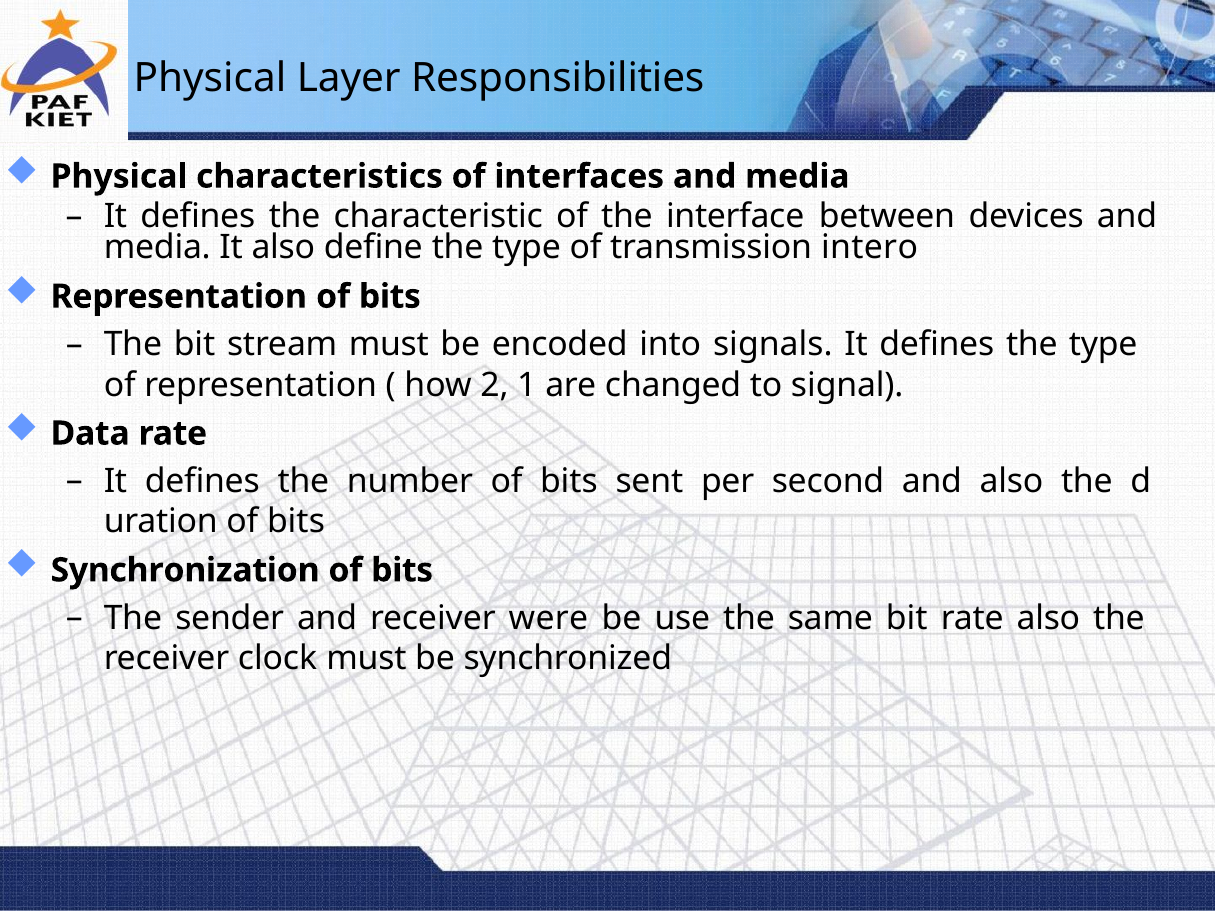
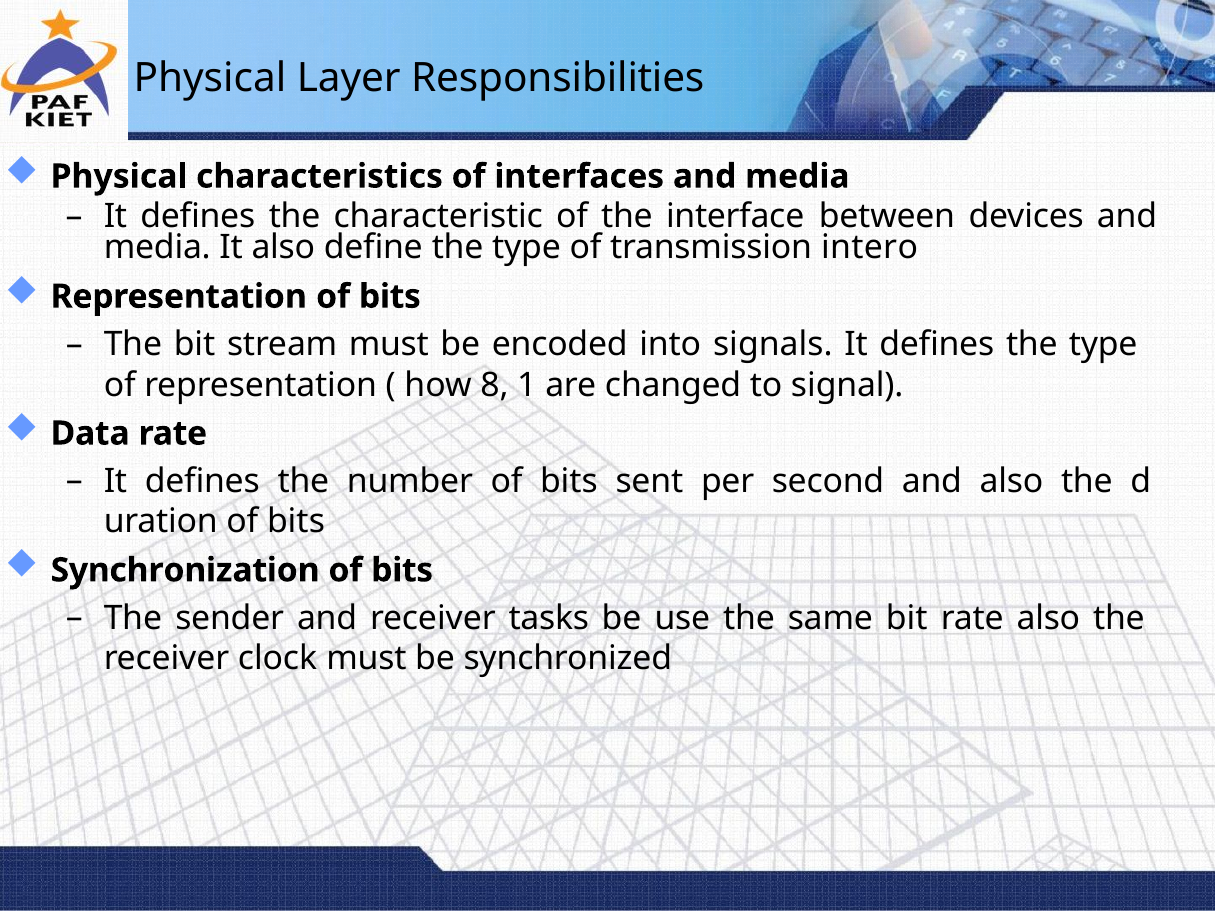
2: 2 -> 8
were: were -> tasks
